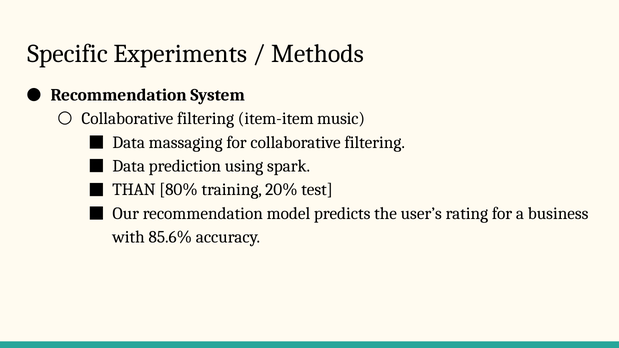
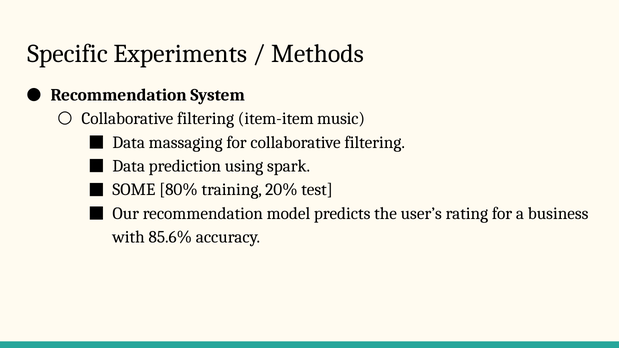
THAN: THAN -> SOME
